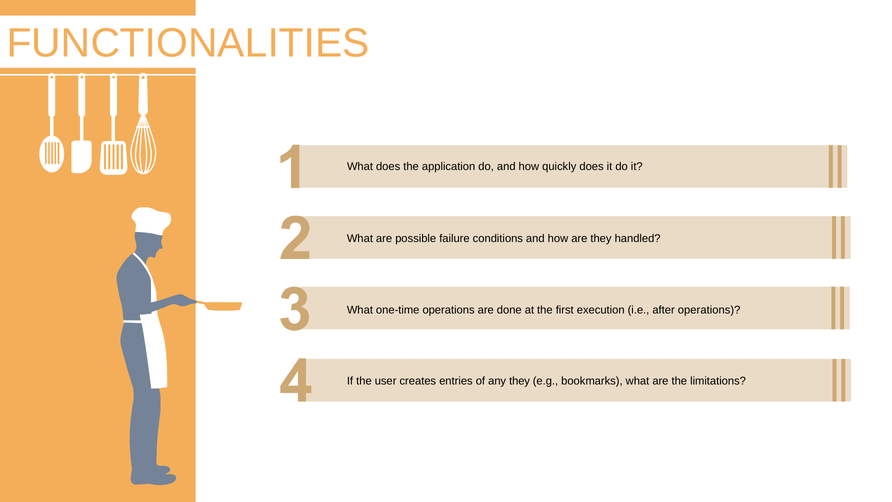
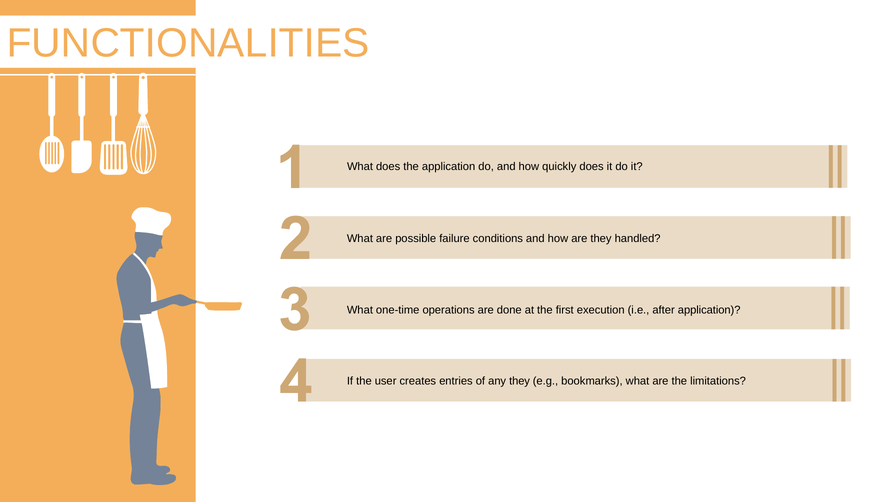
after operations: operations -> application
